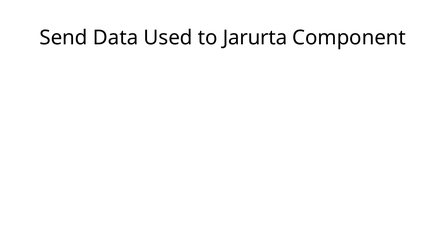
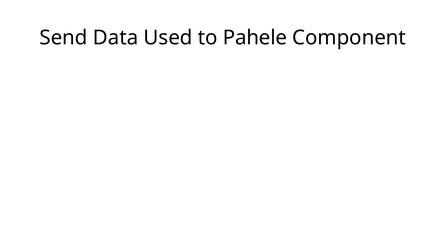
Jarurta: Jarurta -> Pahele
